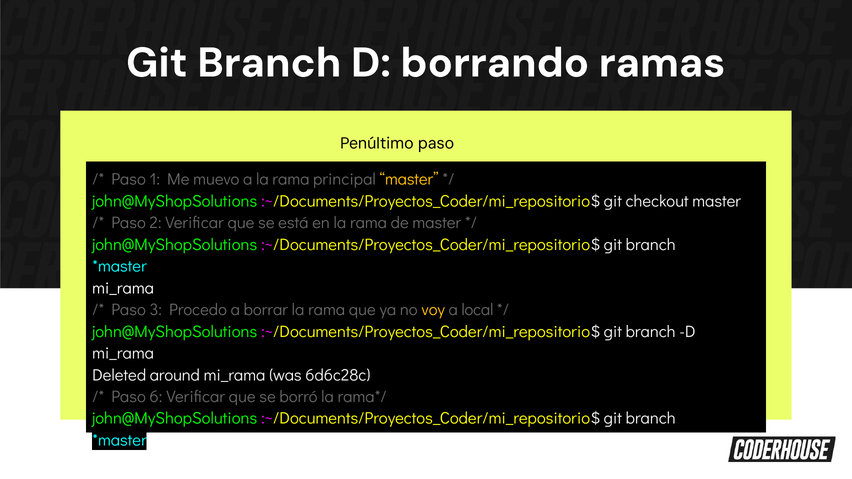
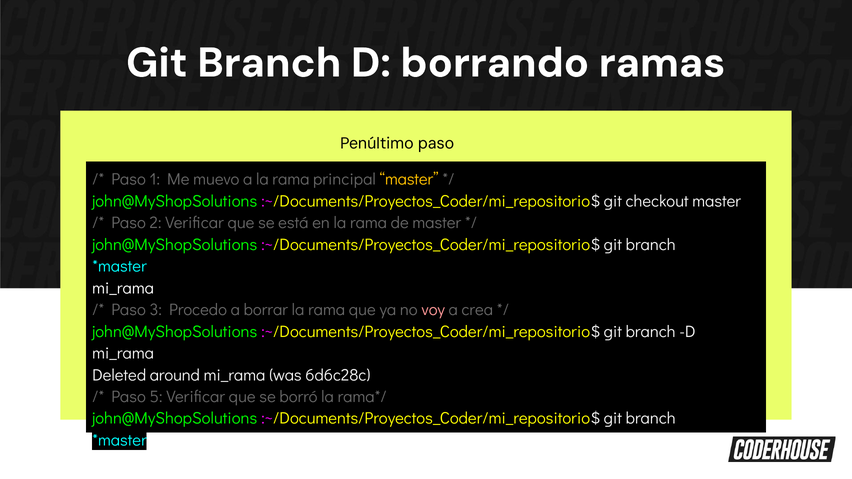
voy colour: yellow -> pink
local: local -> crea
6: 6 -> 5
